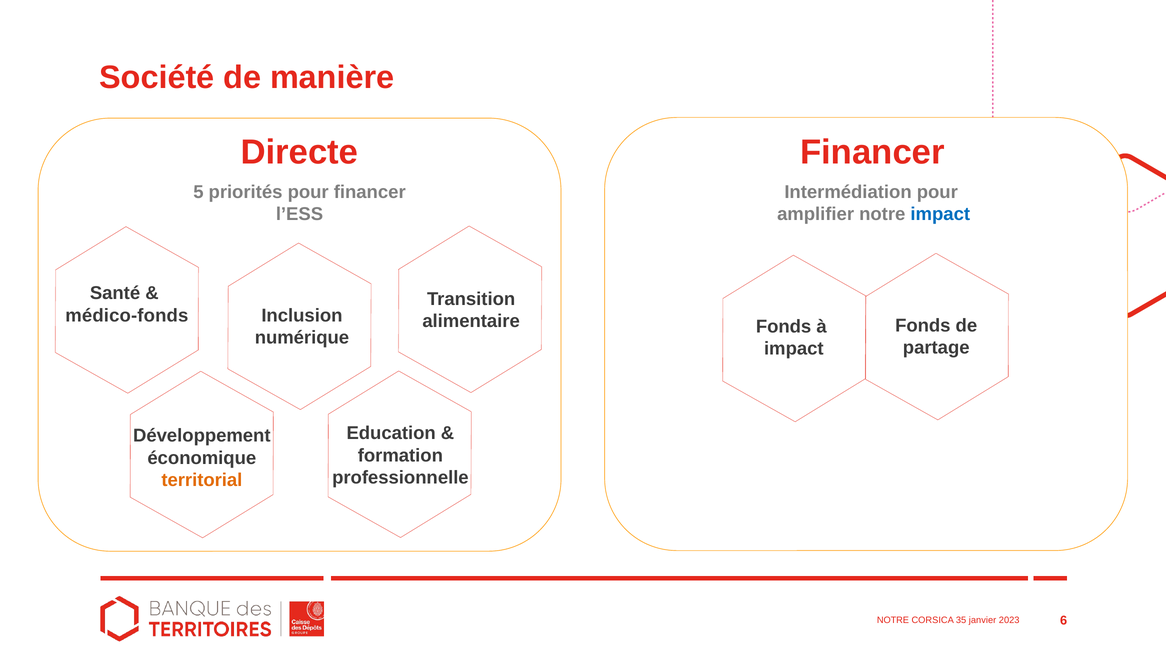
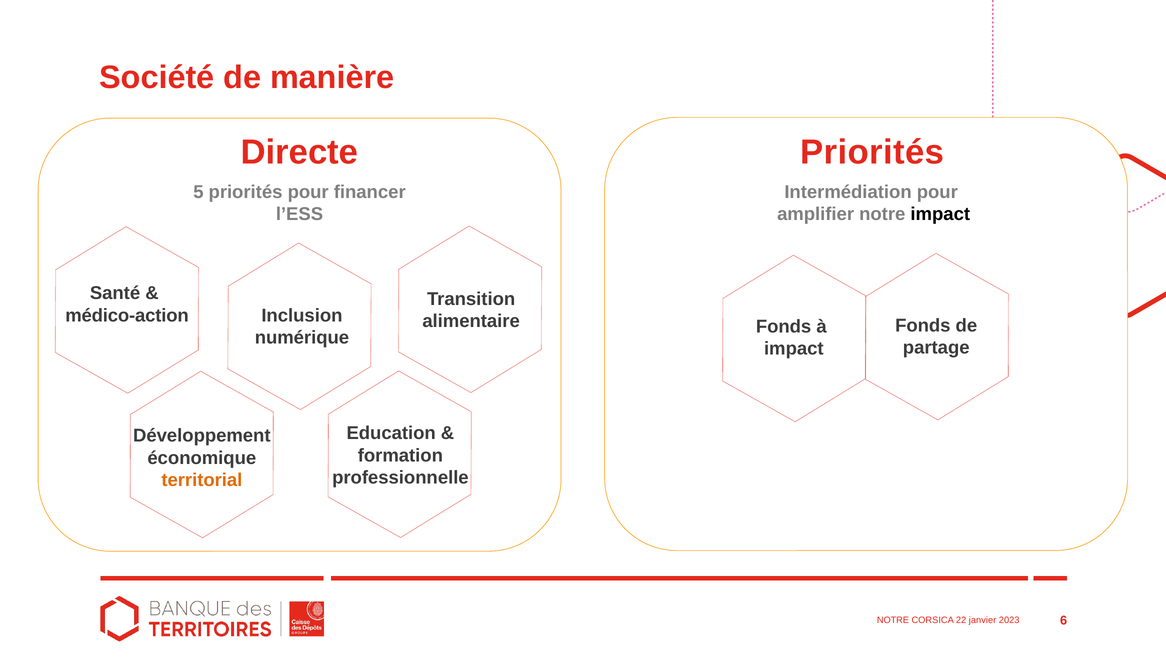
Directe Financer: Financer -> Priorités
impact at (940, 214) colour: blue -> black
médico-fonds: médico-fonds -> médico-action
35: 35 -> 22
